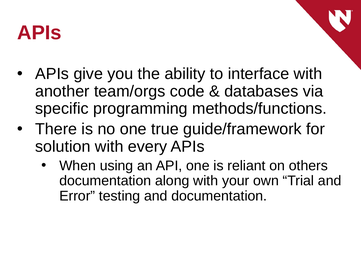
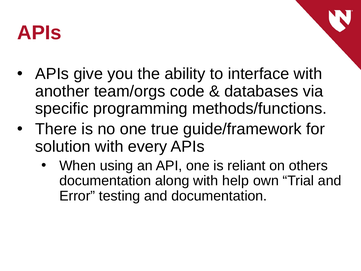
your: your -> help
